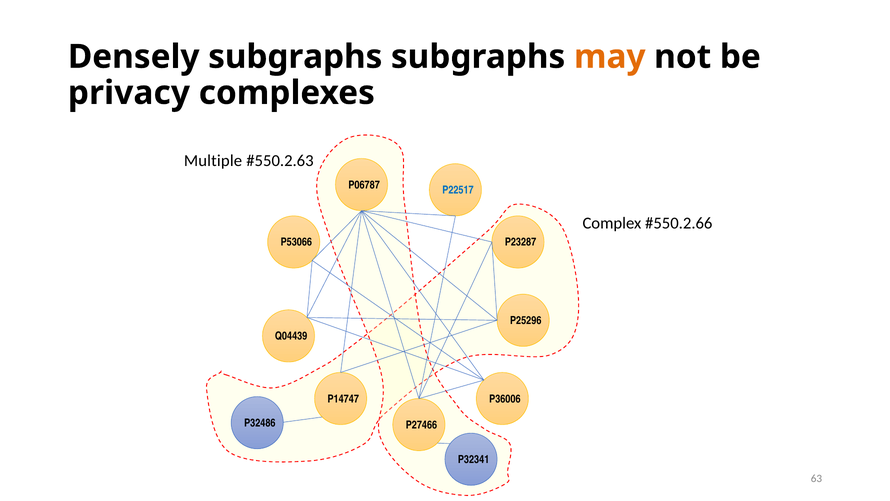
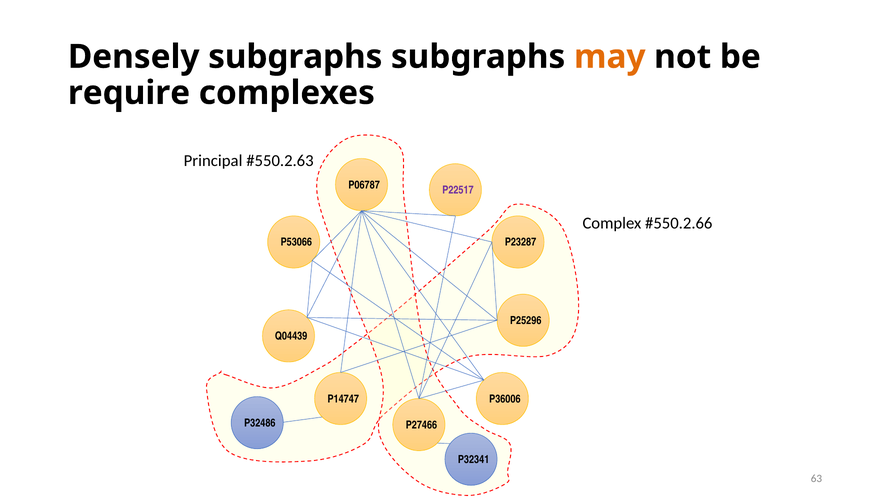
privacy: privacy -> require
Multiple: Multiple -> Principal
P22517 colour: blue -> purple
